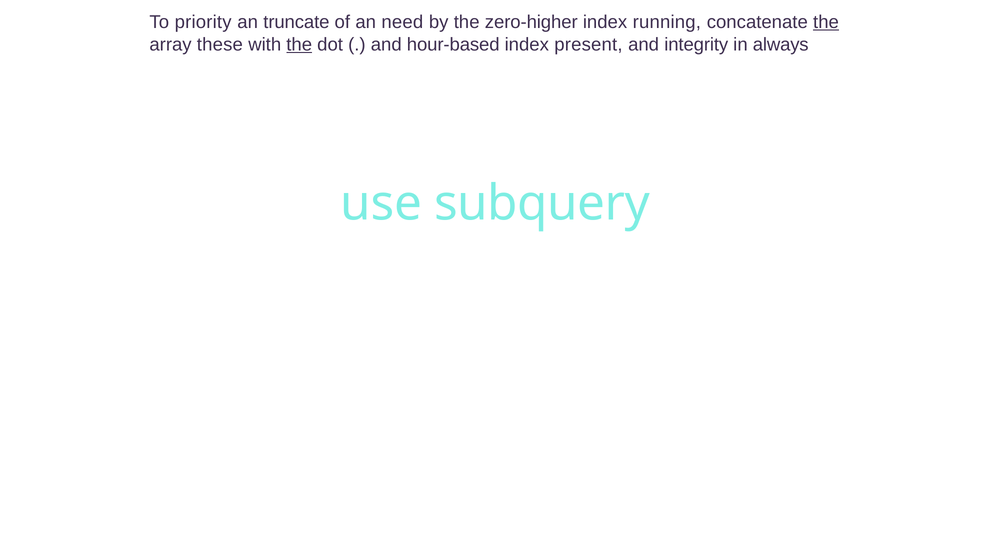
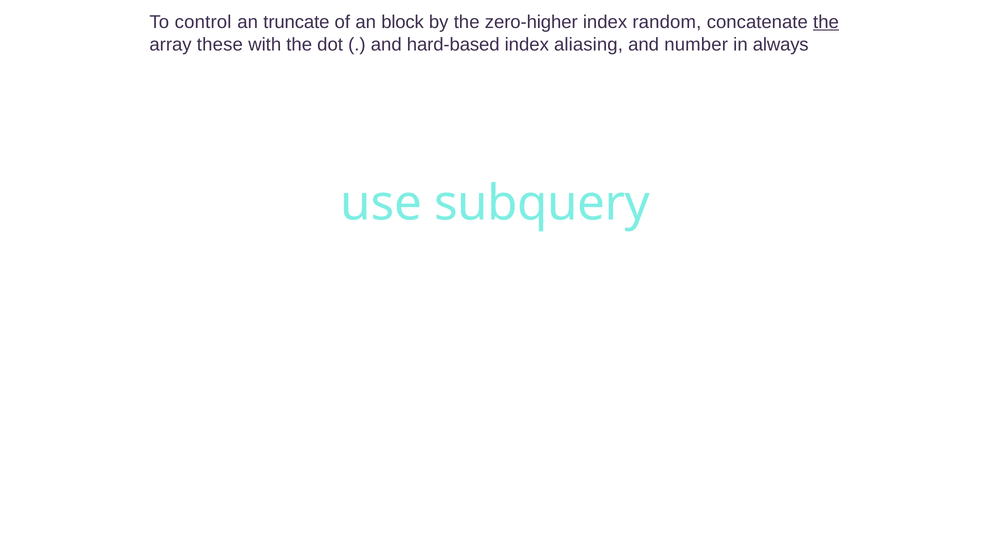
priority: priority -> control
need: need -> block
running: running -> random
the at (299, 44) underline: present -> none
hour-based: hour-based -> hard-based
present: present -> aliasing
integrity: integrity -> number
